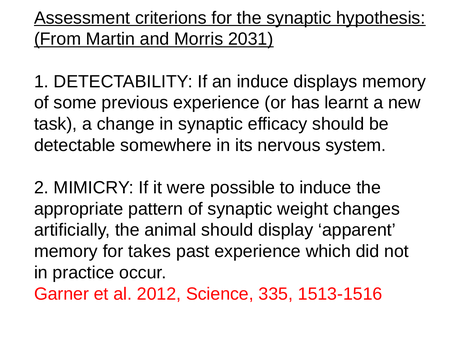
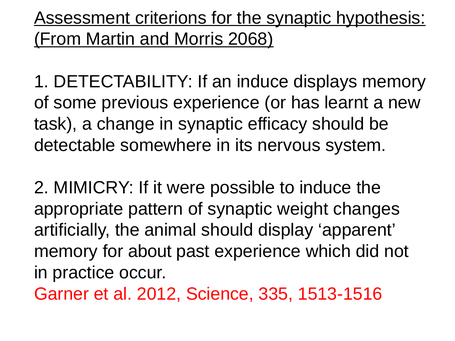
2031: 2031 -> 2068
takes: takes -> about
